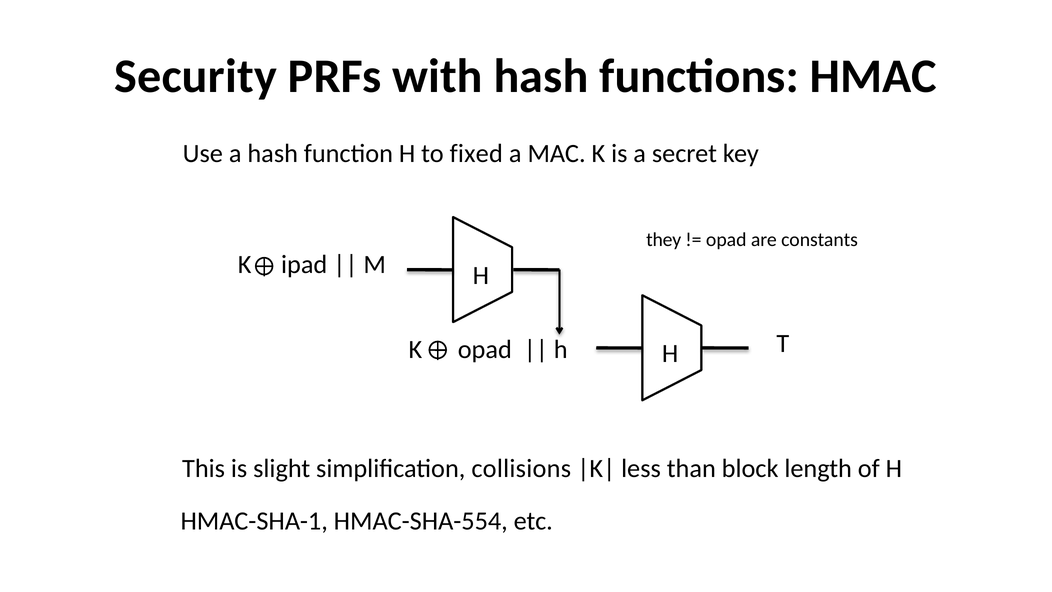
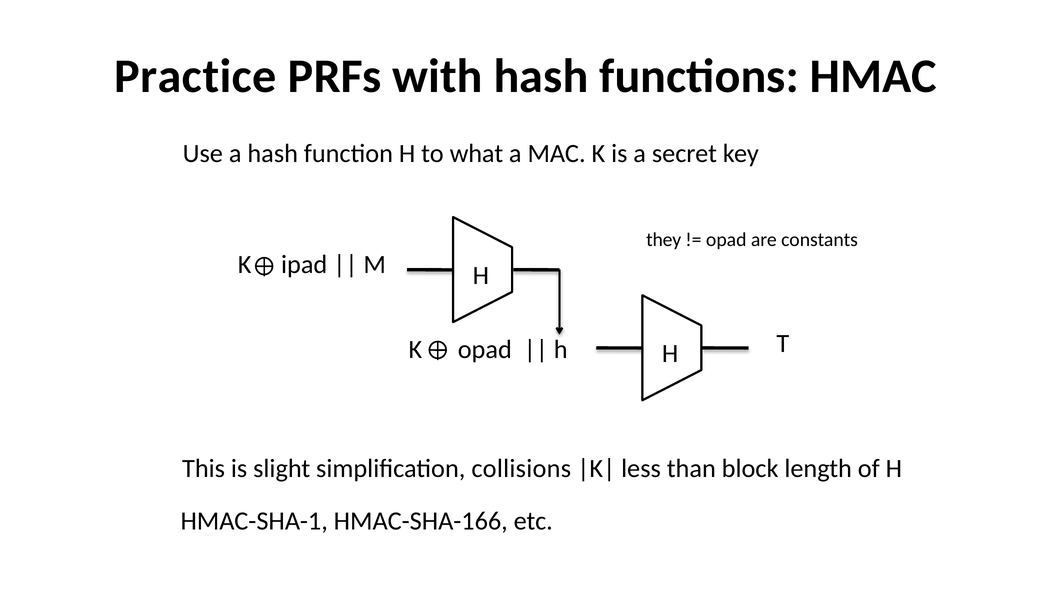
Security: Security -> Practice
fixed: fixed -> what
HMAC-SHA-554: HMAC-SHA-554 -> HMAC-SHA-166
